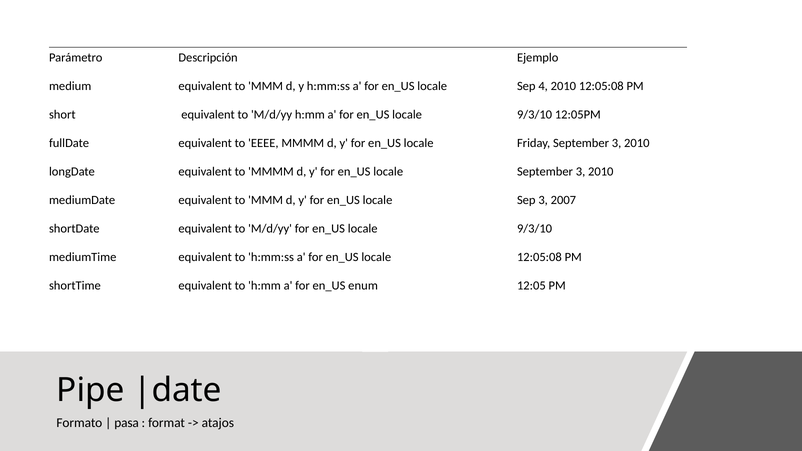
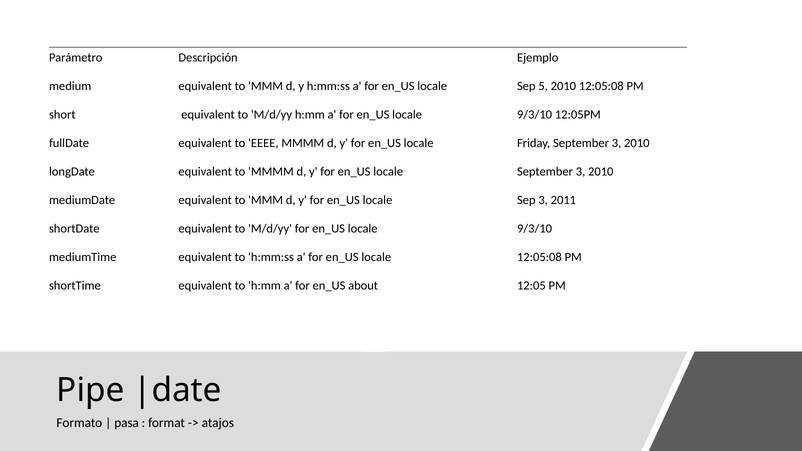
4: 4 -> 5
2007: 2007 -> 2011
enum: enum -> about
